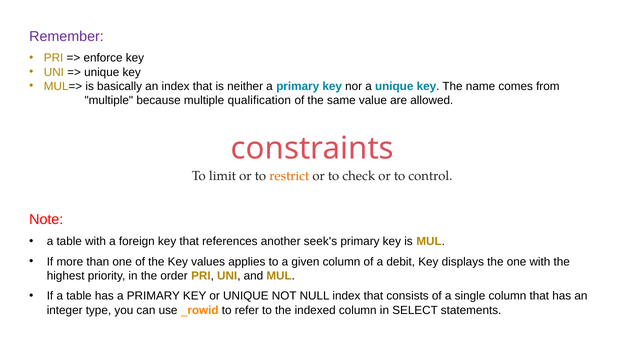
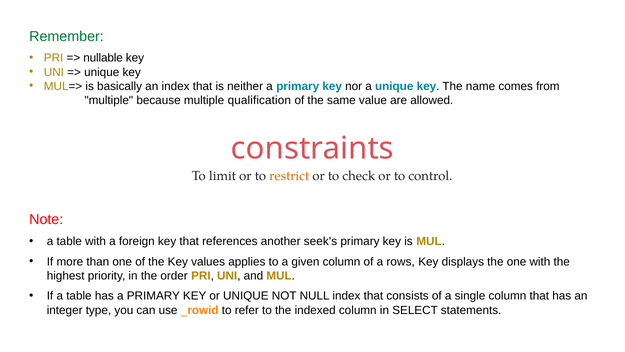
Remember colour: purple -> green
enforce: enforce -> nullable
debit: debit -> rows
